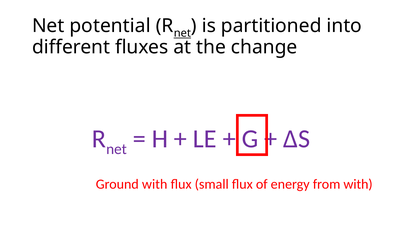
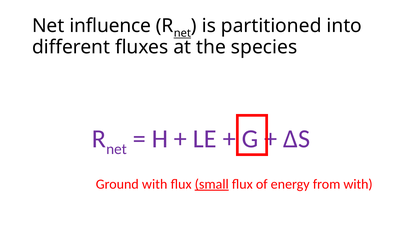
potential: potential -> influence
change: change -> species
small underline: none -> present
